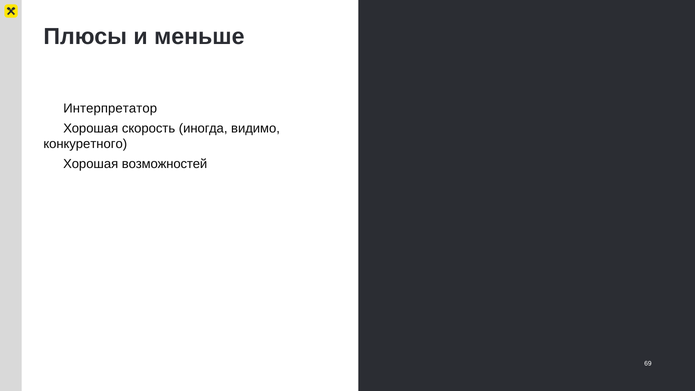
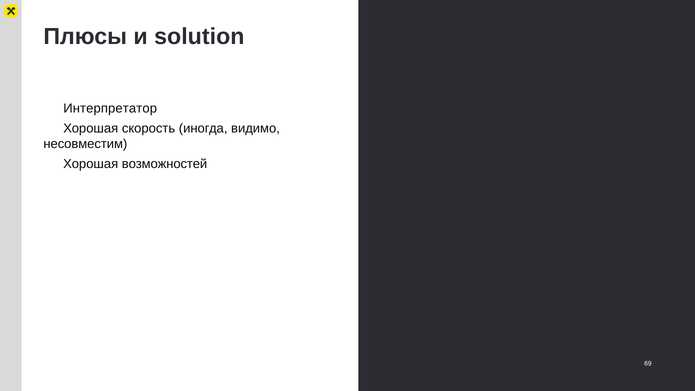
меньше: меньше -> solution
конкуретного: конкуретного -> несовместим
